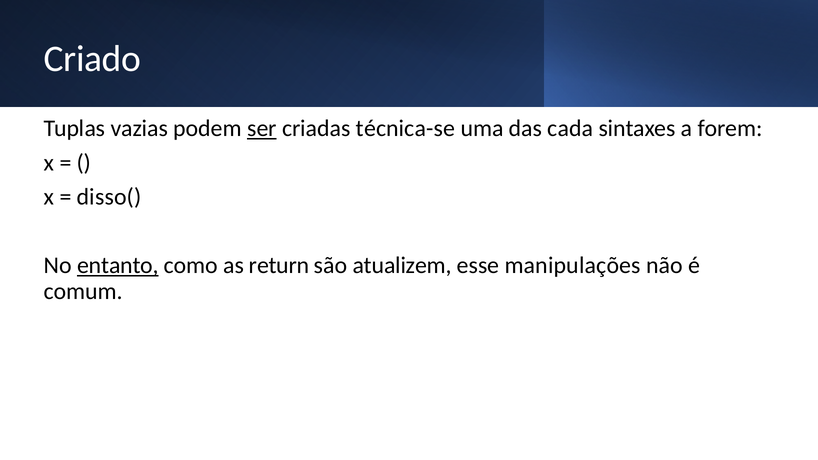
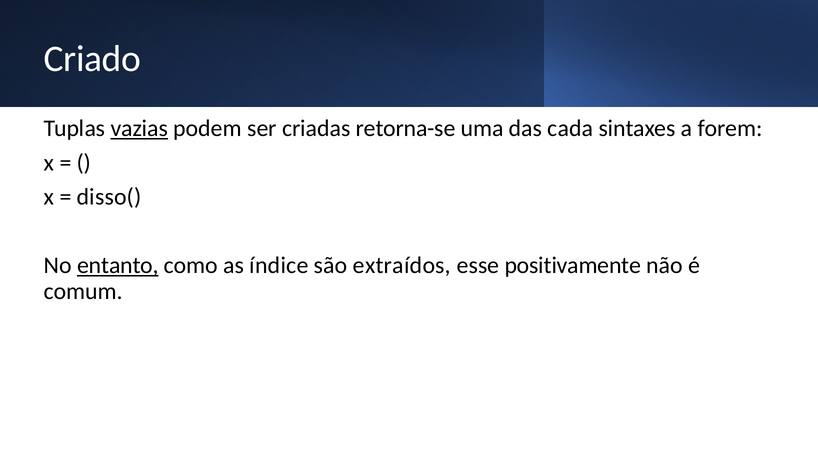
vazias underline: none -> present
ser underline: present -> none
técnica-se: técnica-se -> retorna-se
return: return -> índice
atualizem: atualizem -> extraídos
manipulações: manipulações -> positivamente
